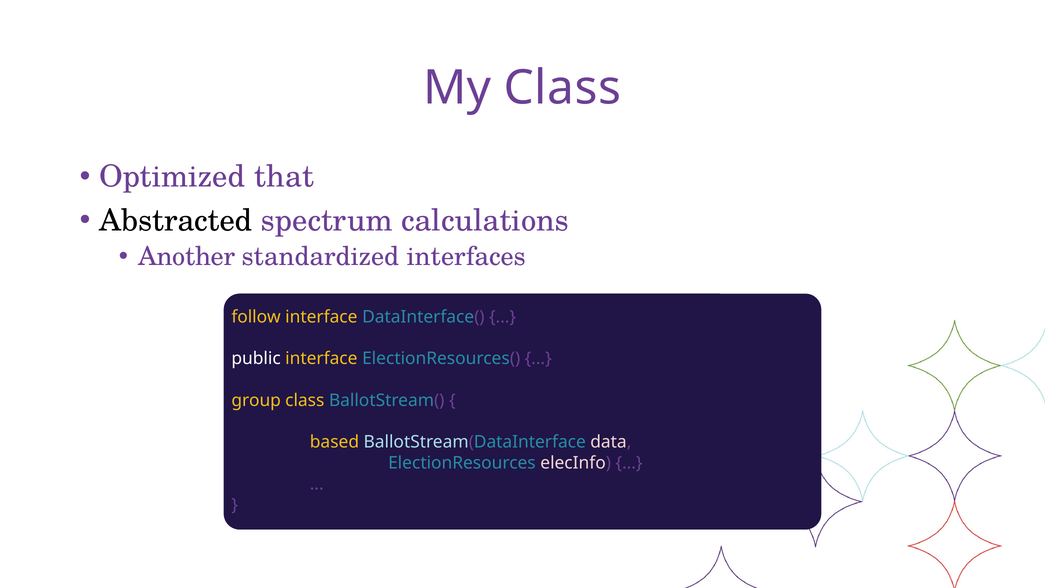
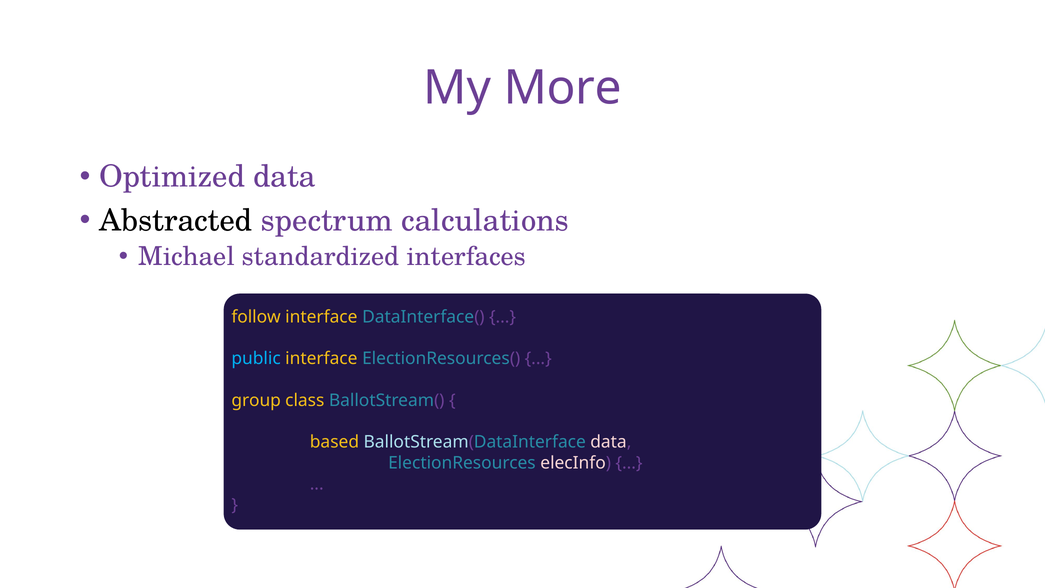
My Class: Class -> More
Optimized that: that -> data
Another: Another -> Michael
public colour: white -> light blue
